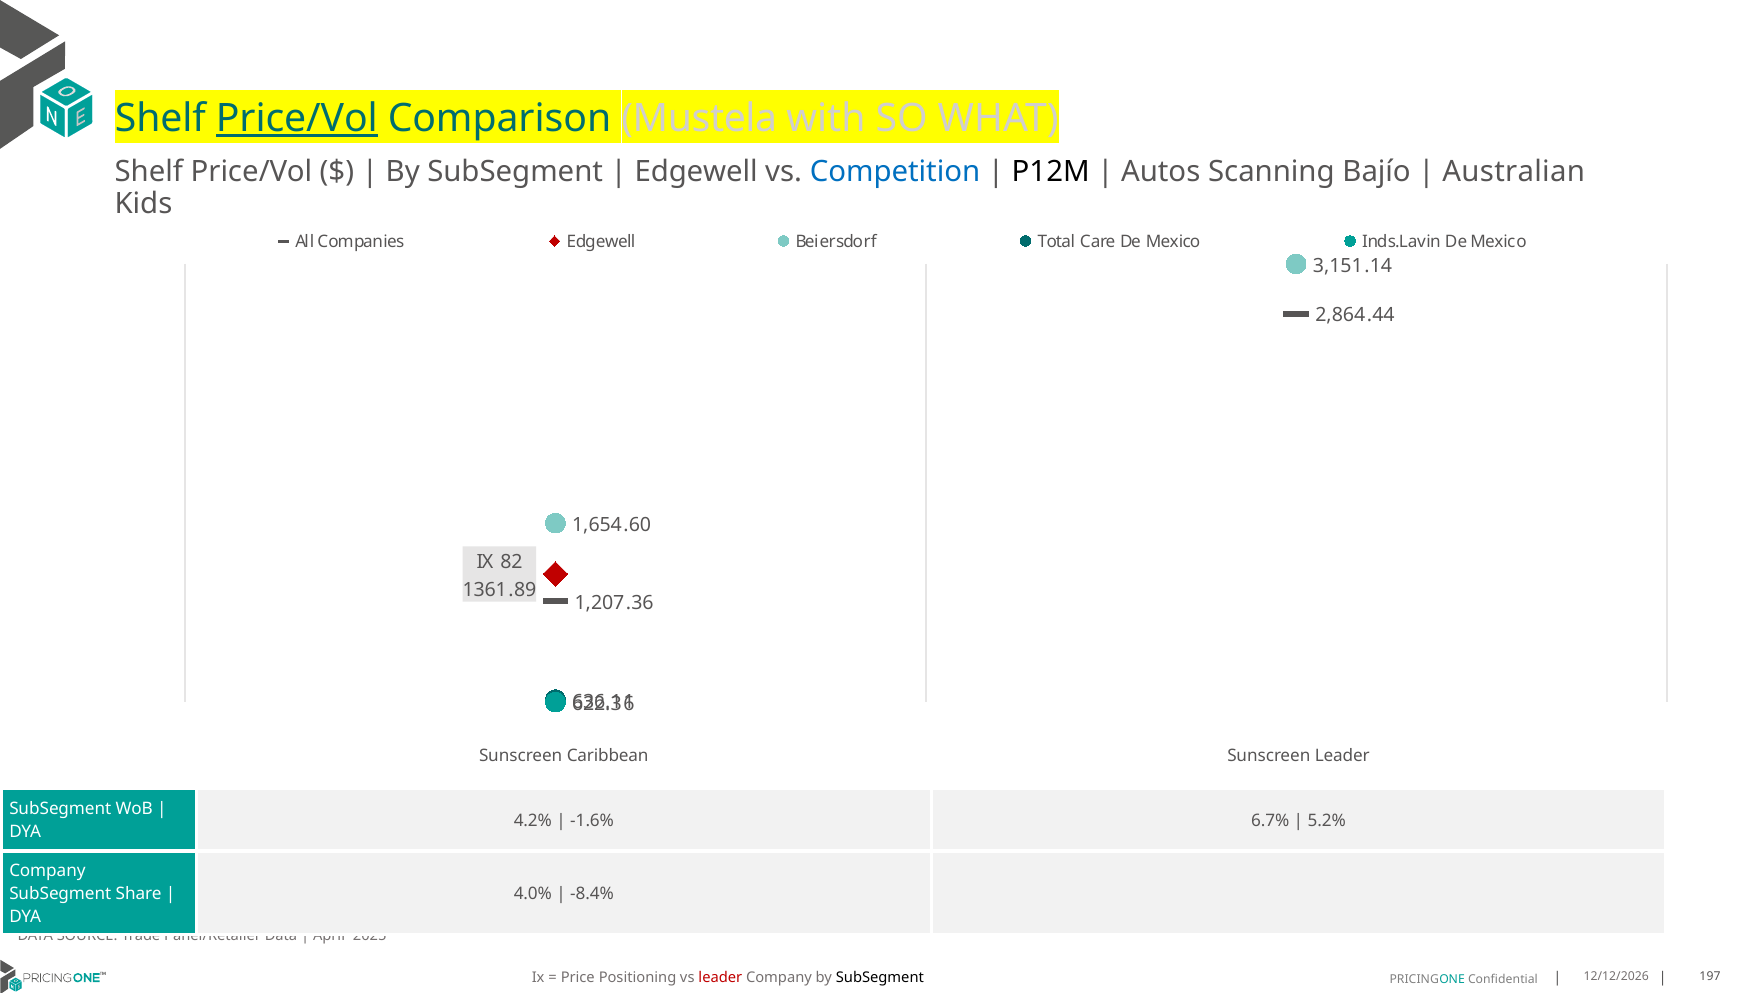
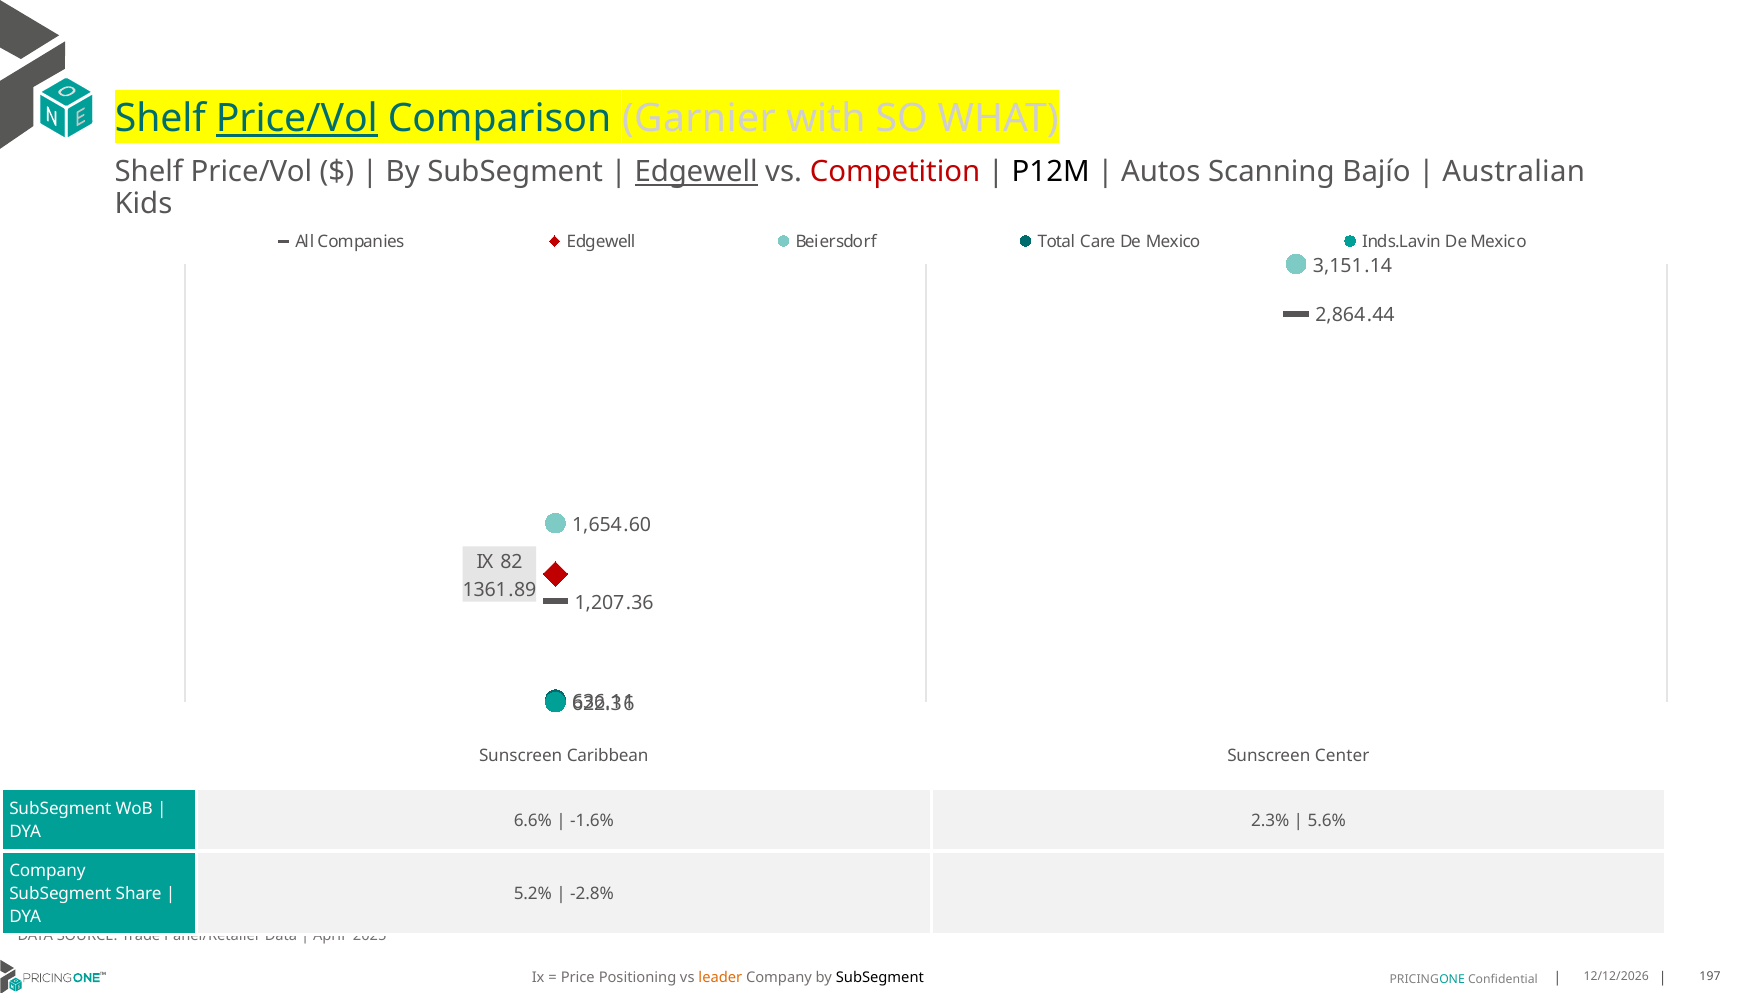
Mustela: Mustela -> Garnier
Edgewell at (696, 172) underline: none -> present
Competition colour: blue -> red
Sunscreen Leader: Leader -> Center
4.2%: 4.2% -> 6.6%
6.7%: 6.7% -> 2.3%
5.2%: 5.2% -> 5.6%
4.0%: 4.0% -> 5.2%
-8.4%: -8.4% -> -2.8%
leader at (720, 977) colour: red -> orange
